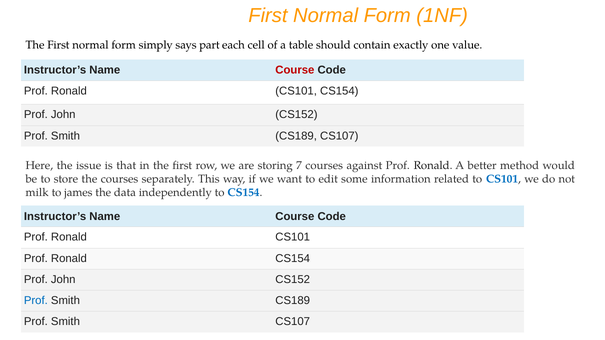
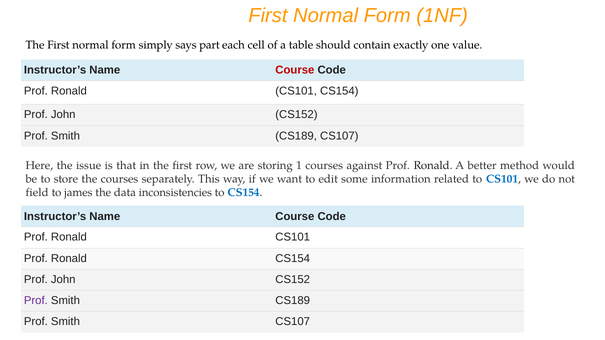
7: 7 -> 1
milk: milk -> field
independently: independently -> inconsistencies
Prof at (36, 301) colour: blue -> purple
